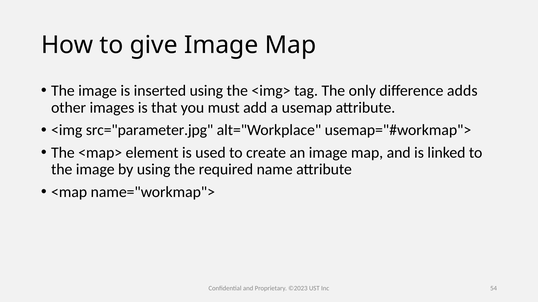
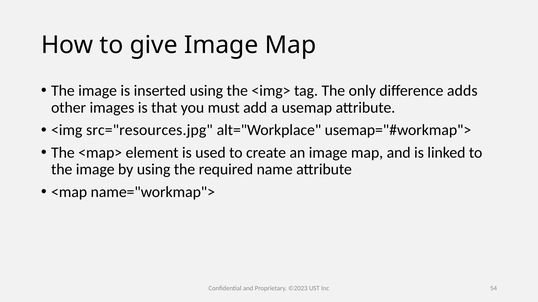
src="parameter.jpg: src="parameter.jpg -> src="resources.jpg
